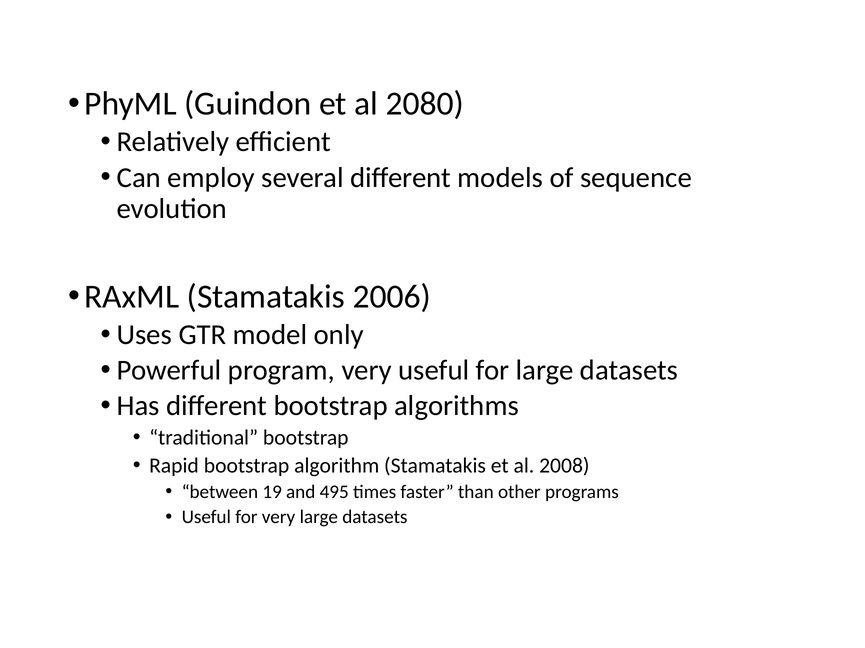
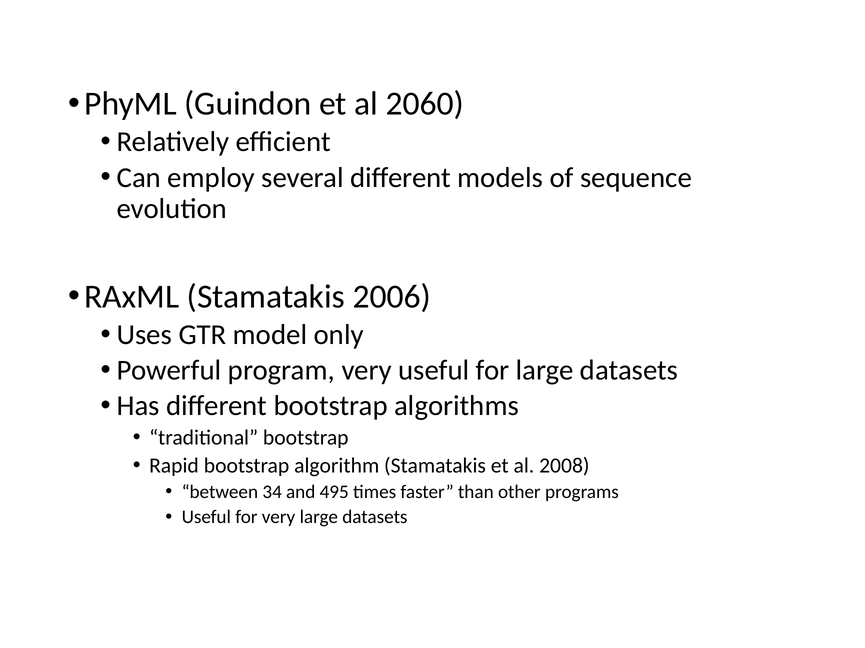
2080: 2080 -> 2060
19: 19 -> 34
